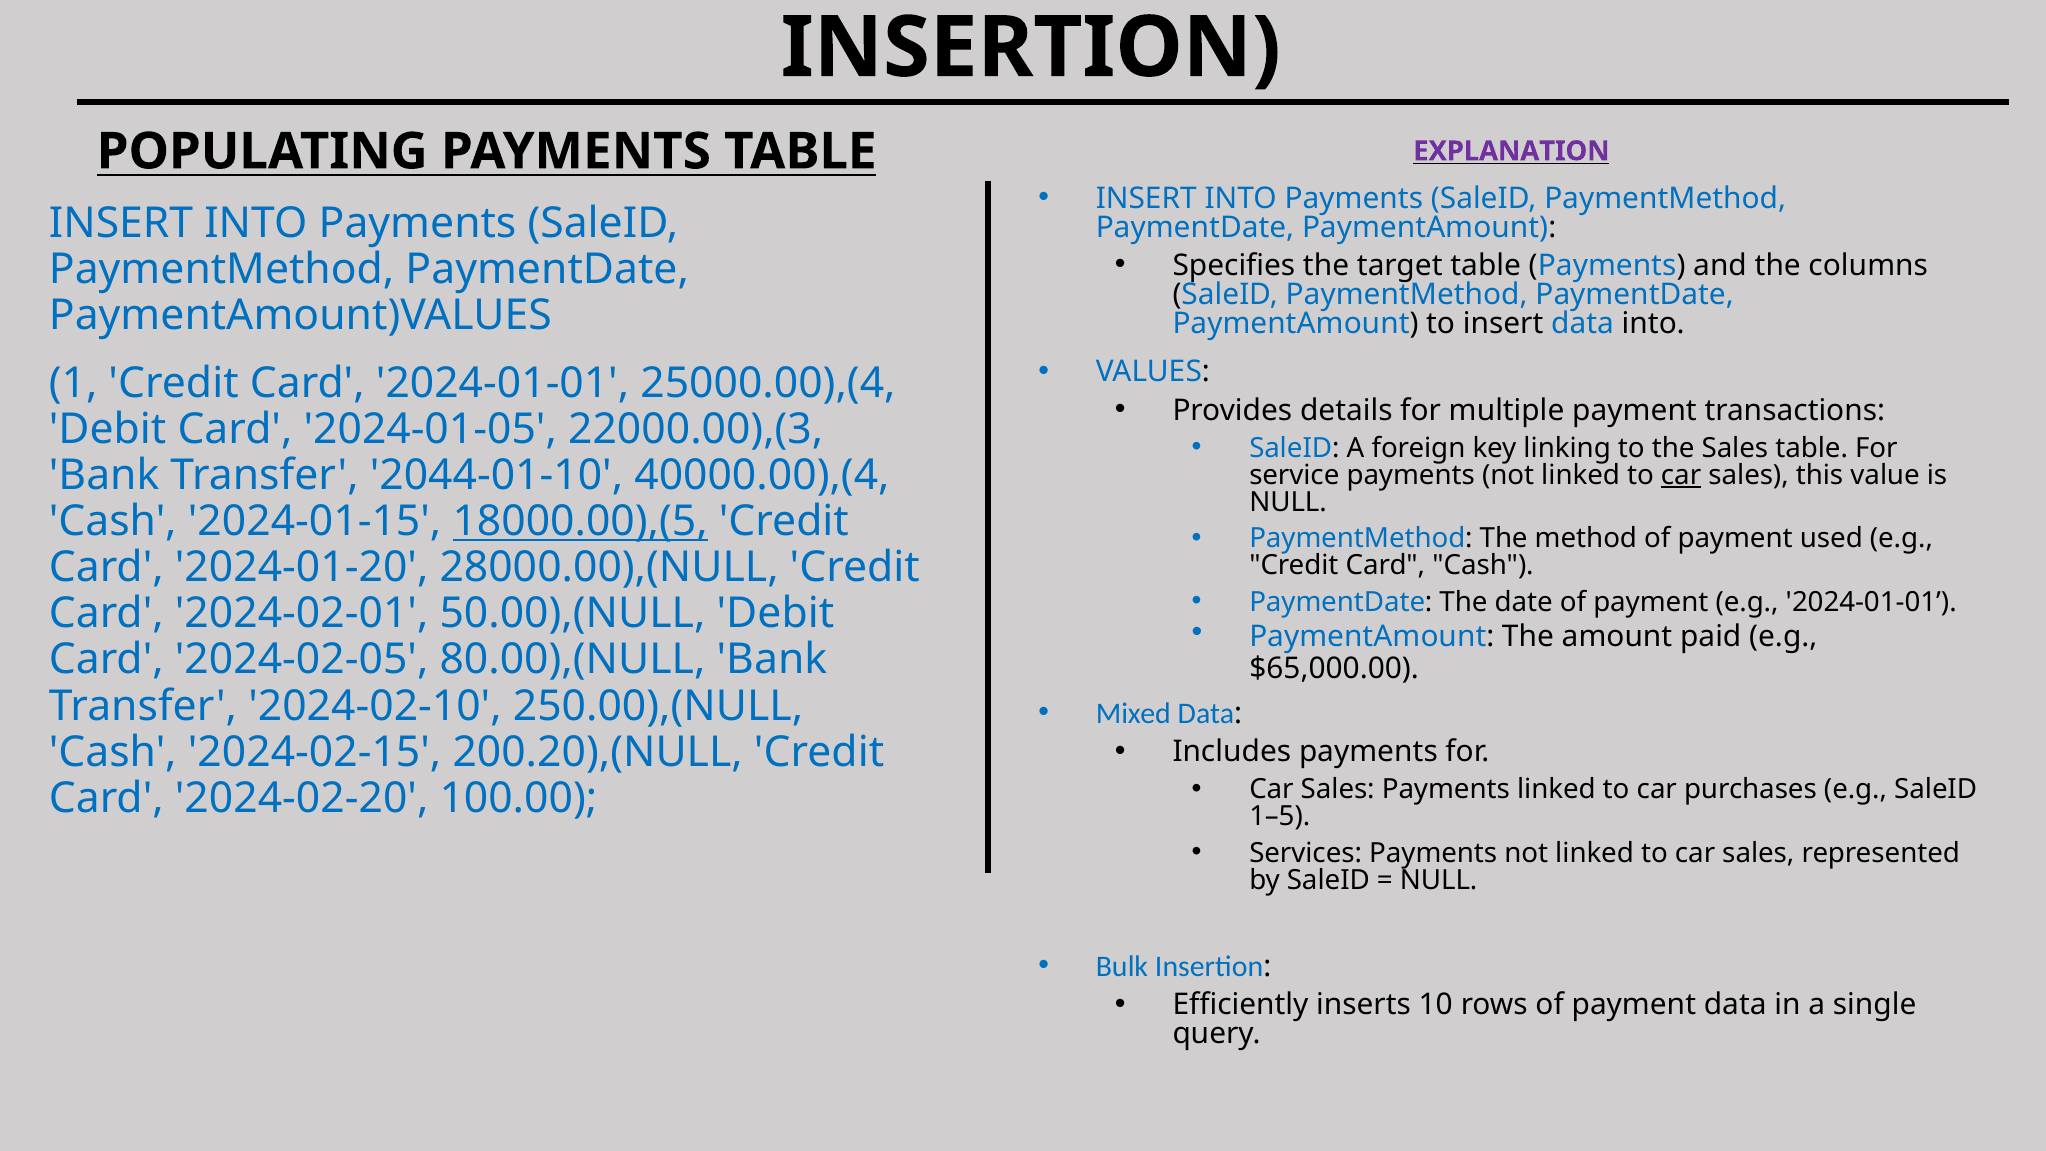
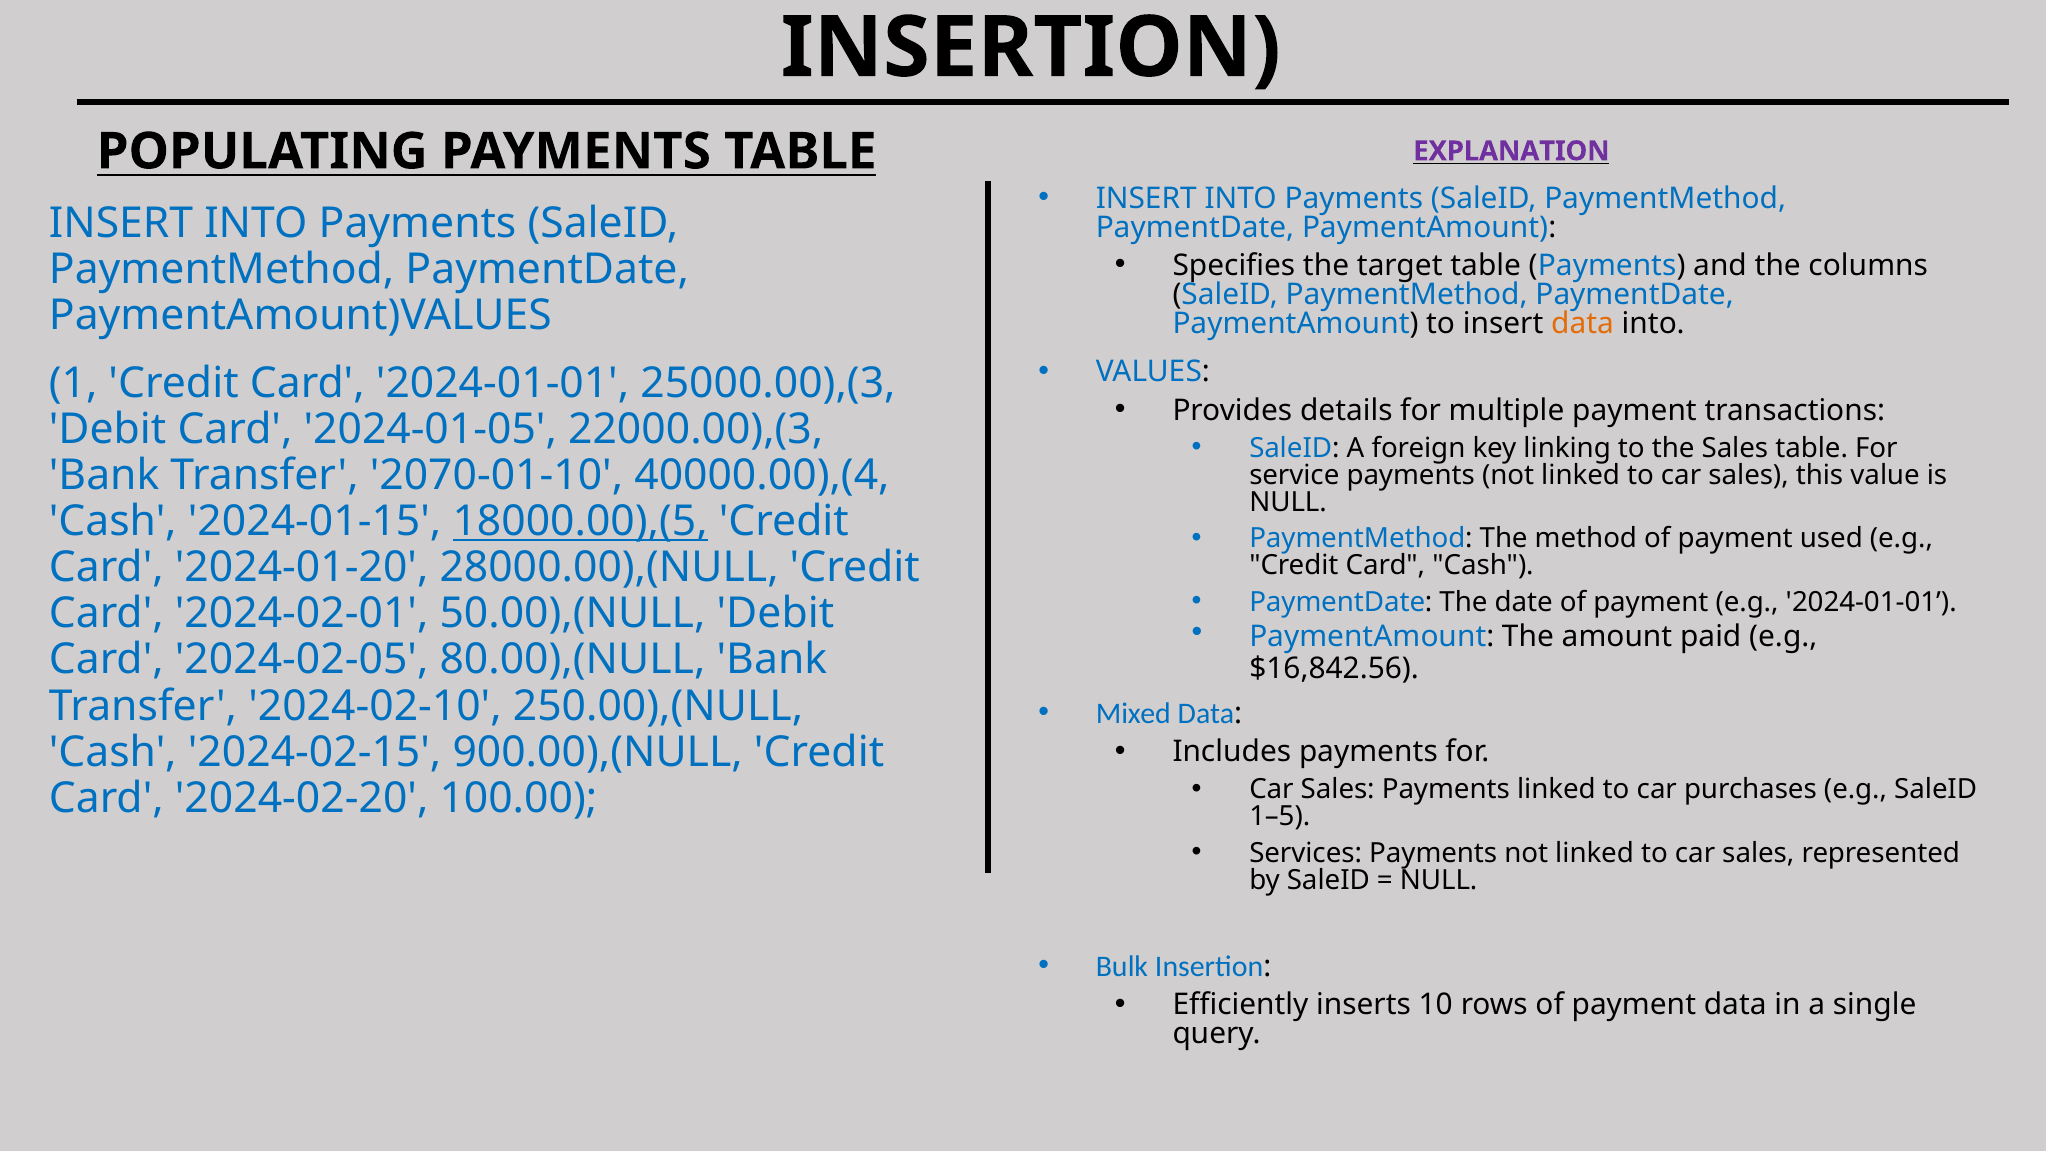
data at (1583, 324) colour: blue -> orange
25000.00),(4: 25000.00),(4 -> 25000.00),(3
2044-01-10: 2044-01-10 -> 2070-01-10
car at (1681, 475) underline: present -> none
$65,000.00: $65,000.00 -> $16,842.56
200.20),(NULL: 200.20),(NULL -> 900.00),(NULL
